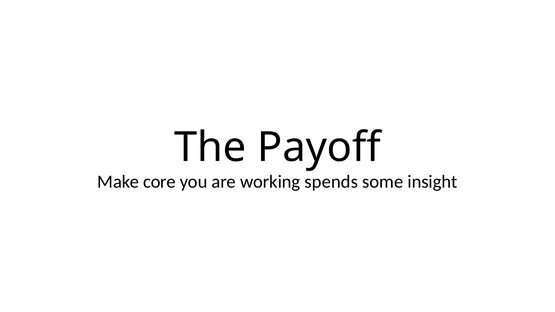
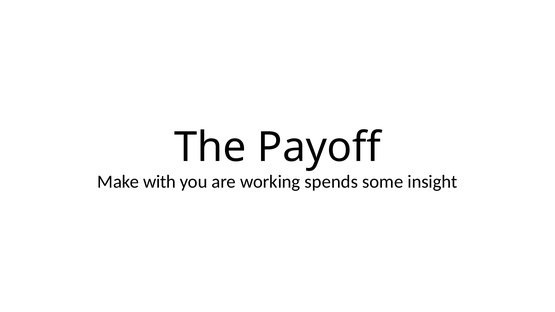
core: core -> with
